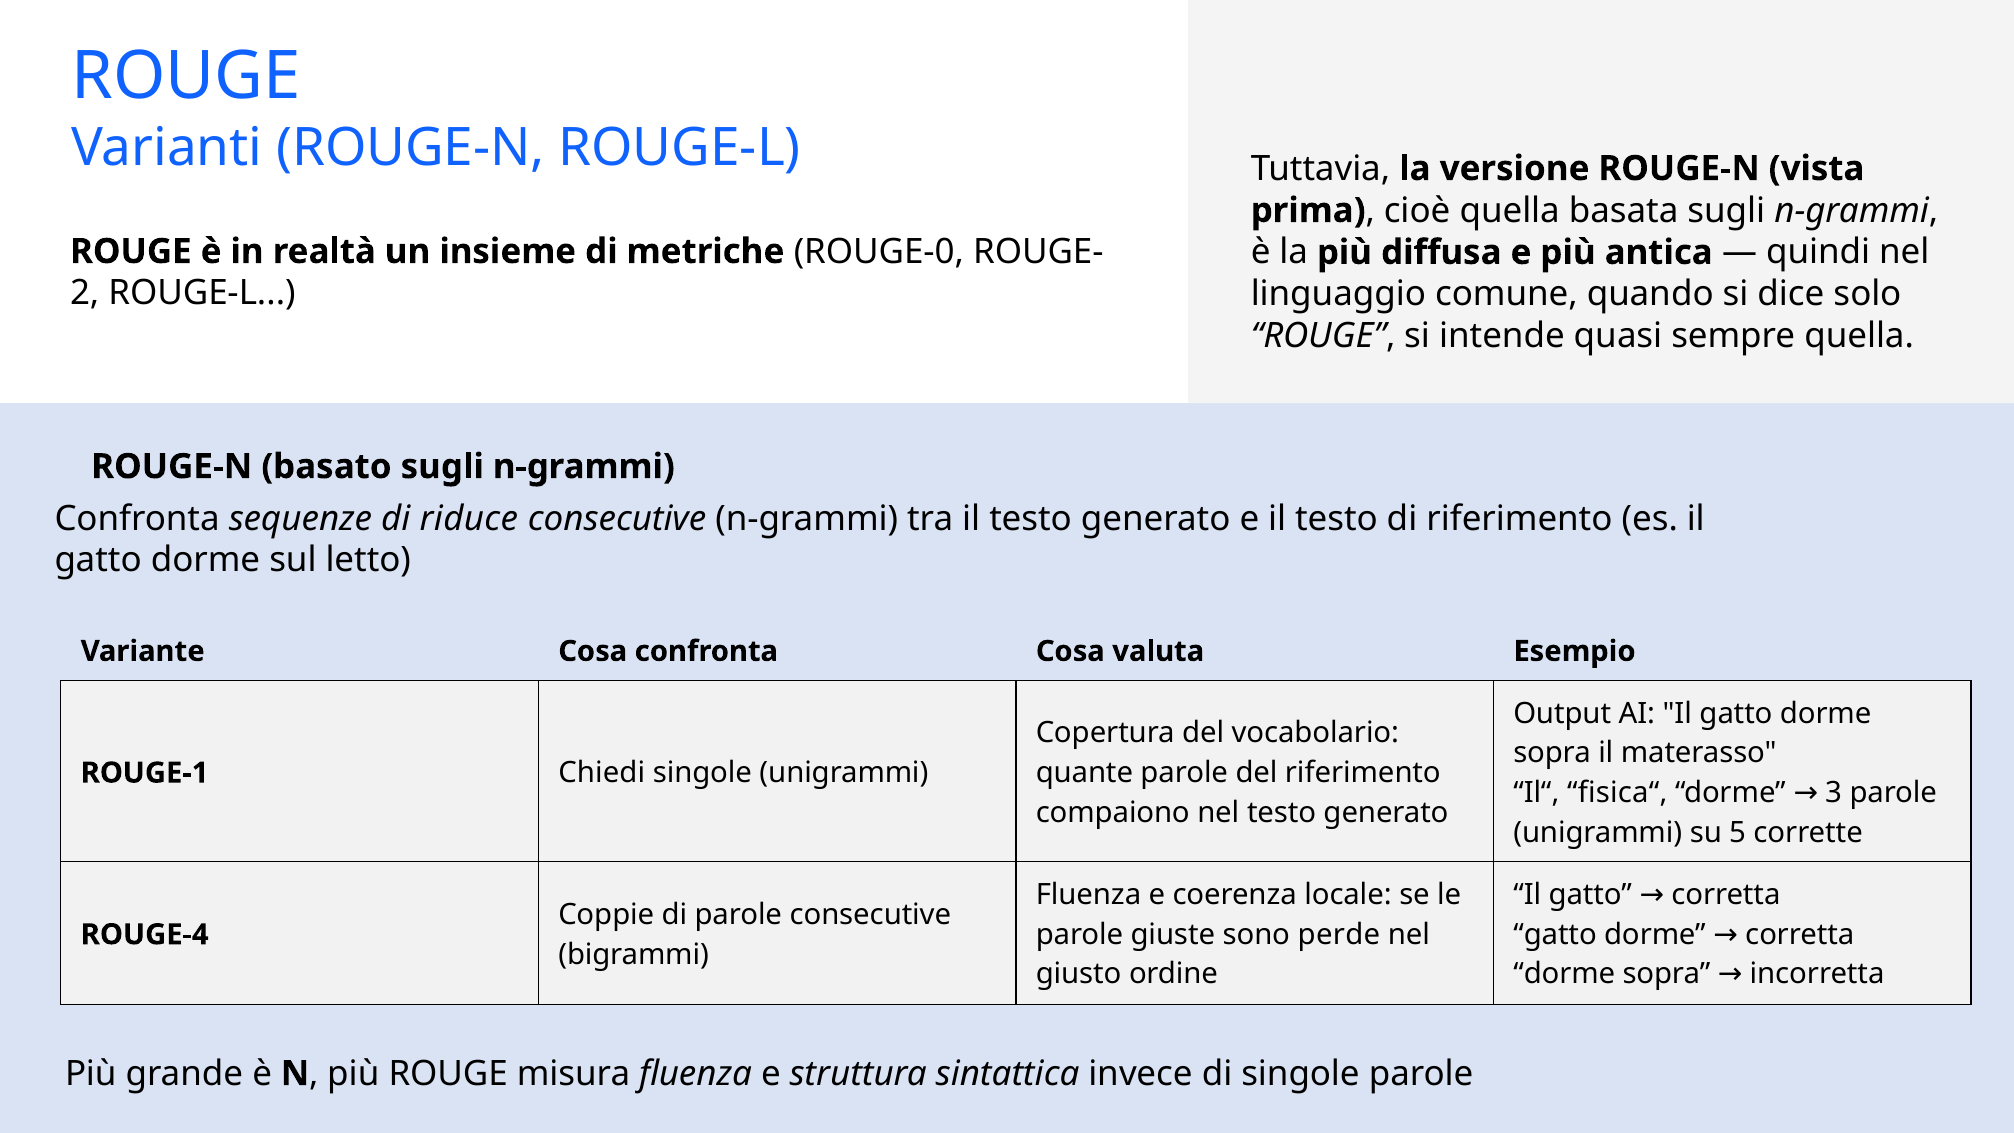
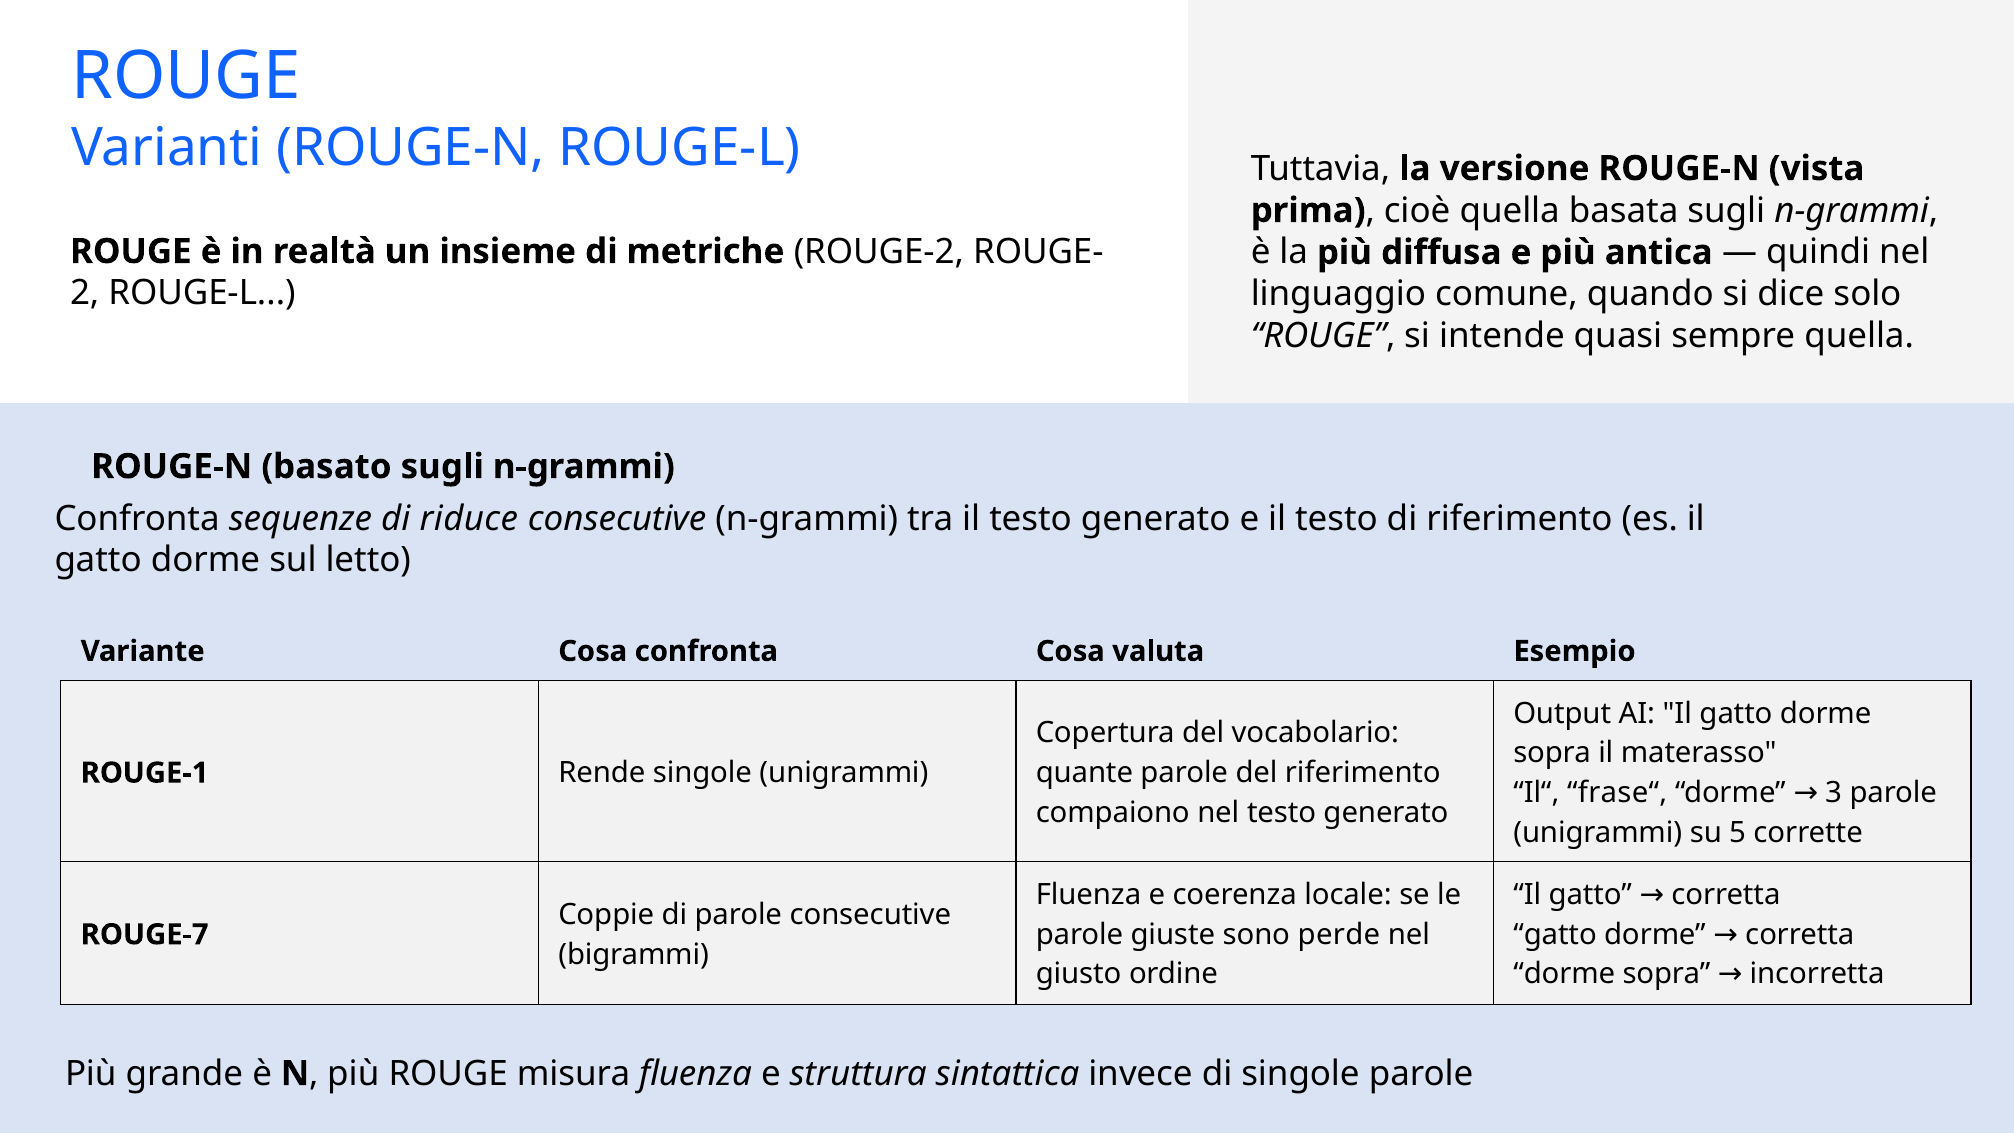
ROUGE-0: ROUGE-0 -> ROUGE-2
Chiedi: Chiedi -> Rende
fisica“: fisica“ -> frase“
ROUGE-4: ROUGE-4 -> ROUGE-7
